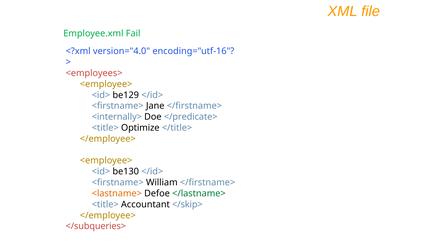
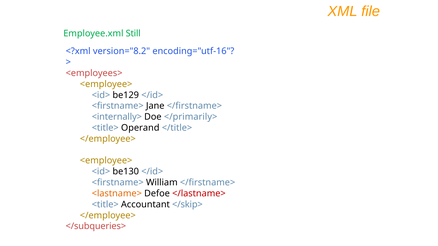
Fail: Fail -> Still
version="4.0: version="4.0 -> version="8.2
</predicate>: </predicate> -> </primarily>
Optimize: Optimize -> Operand
</lastname> colour: green -> red
